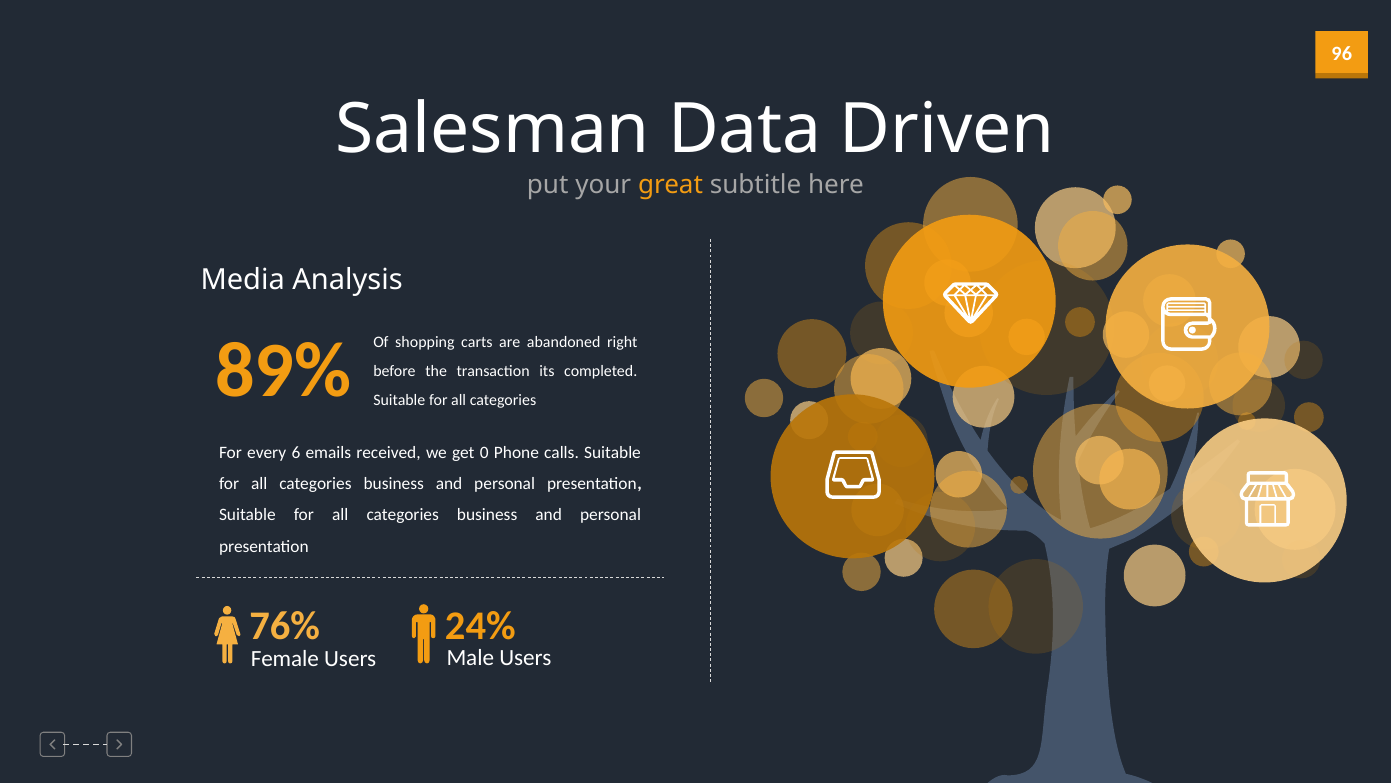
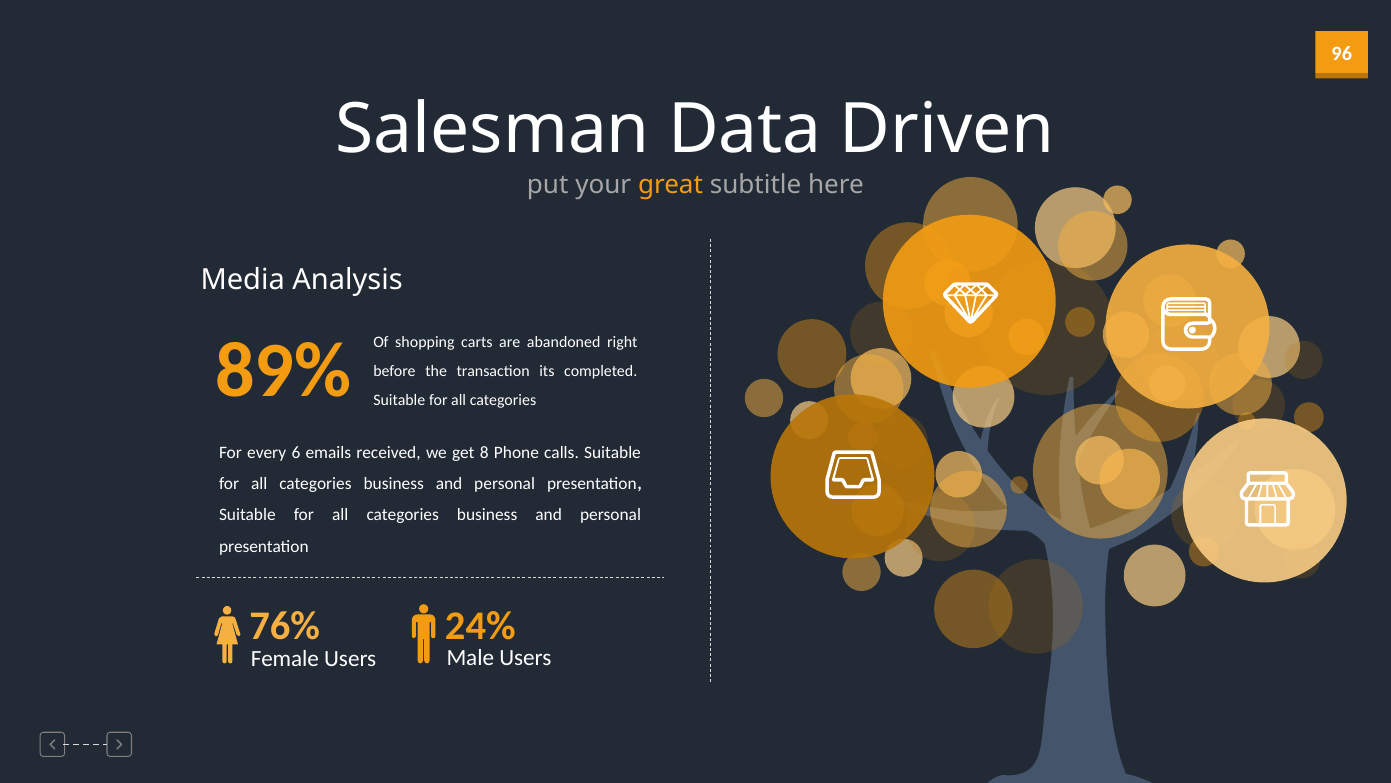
0: 0 -> 8
